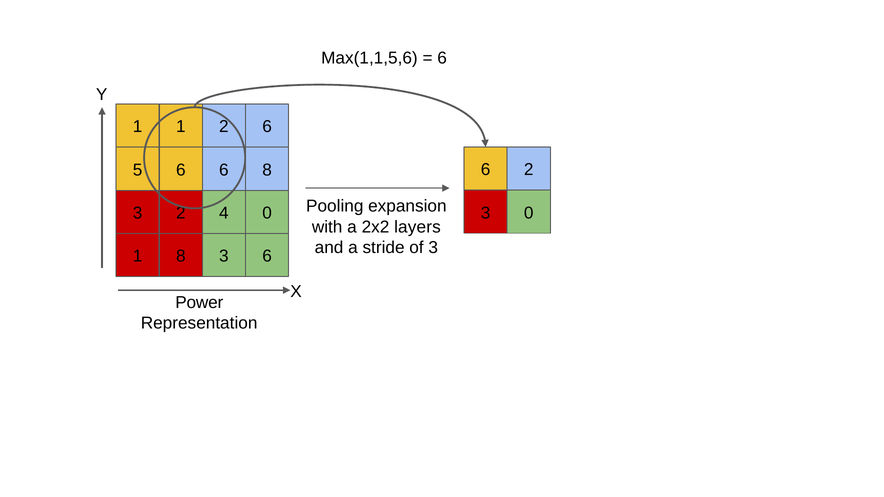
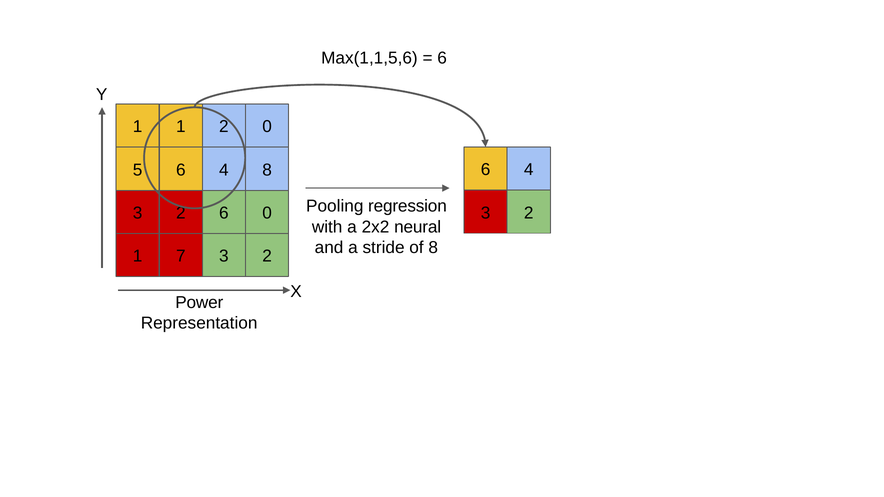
2 6: 6 -> 0
2 at (529, 170): 2 -> 4
5 6 6: 6 -> 4
expansion: expansion -> regression
0 at (529, 213): 0 -> 2
4 at (224, 213): 4 -> 6
layers: layers -> neural
of 3: 3 -> 8
1 8: 8 -> 7
6 at (267, 256): 6 -> 2
